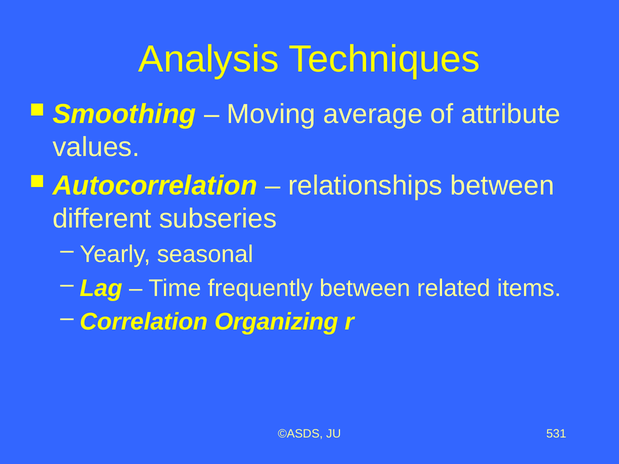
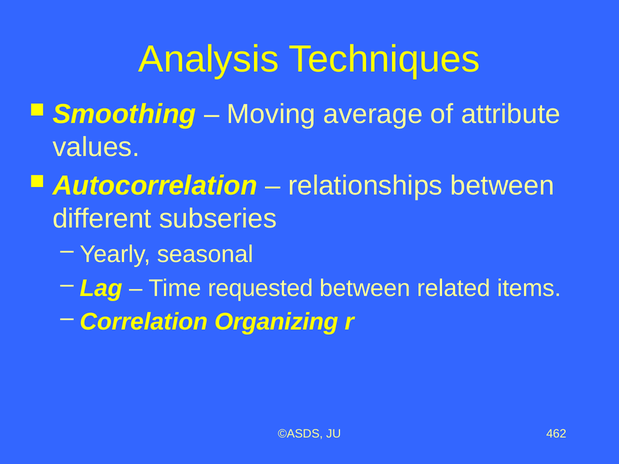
frequently: frequently -> requested
531: 531 -> 462
